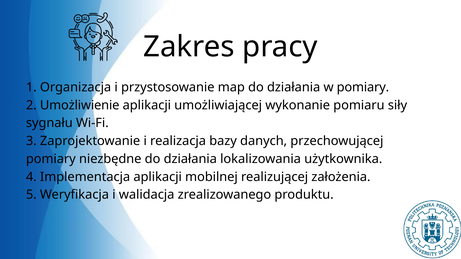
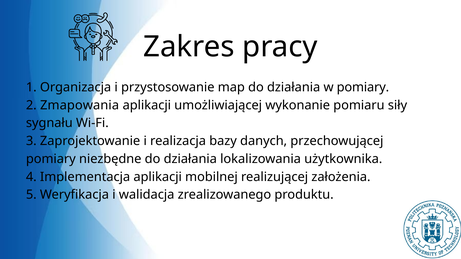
Umożliwienie: Umożliwienie -> Zmapowania
